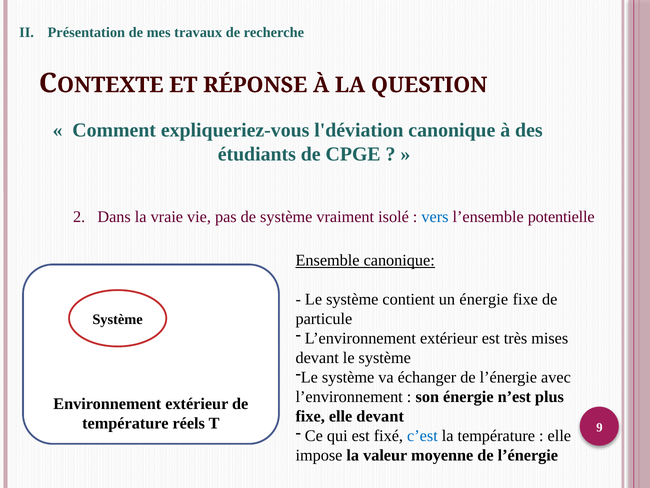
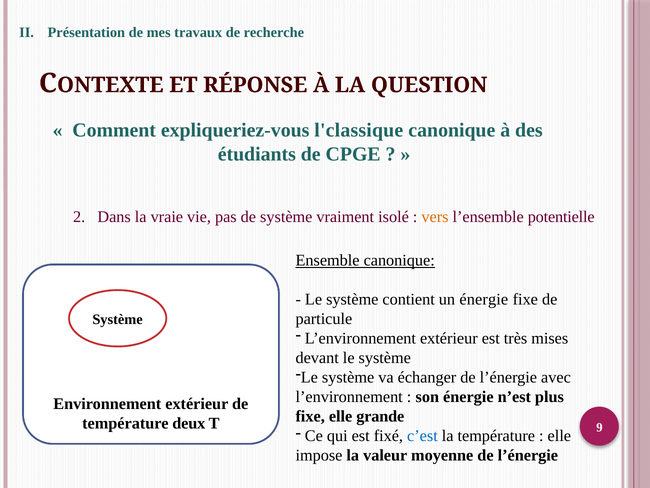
l'déviation: l'déviation -> l'classique
vers colour: blue -> orange
elle devant: devant -> grande
réels: réels -> deux
